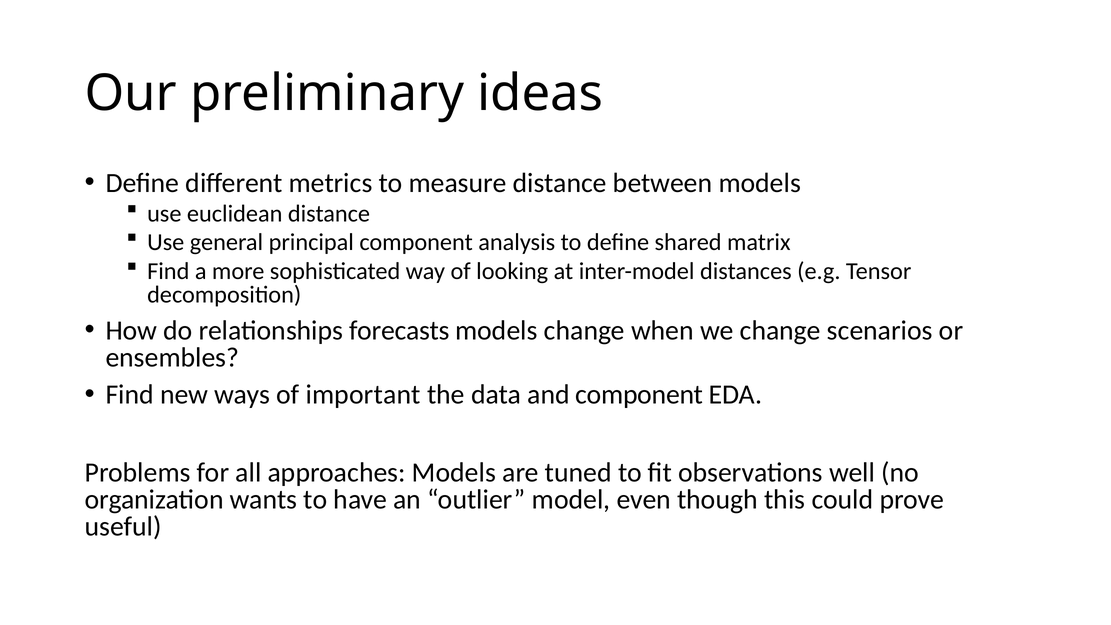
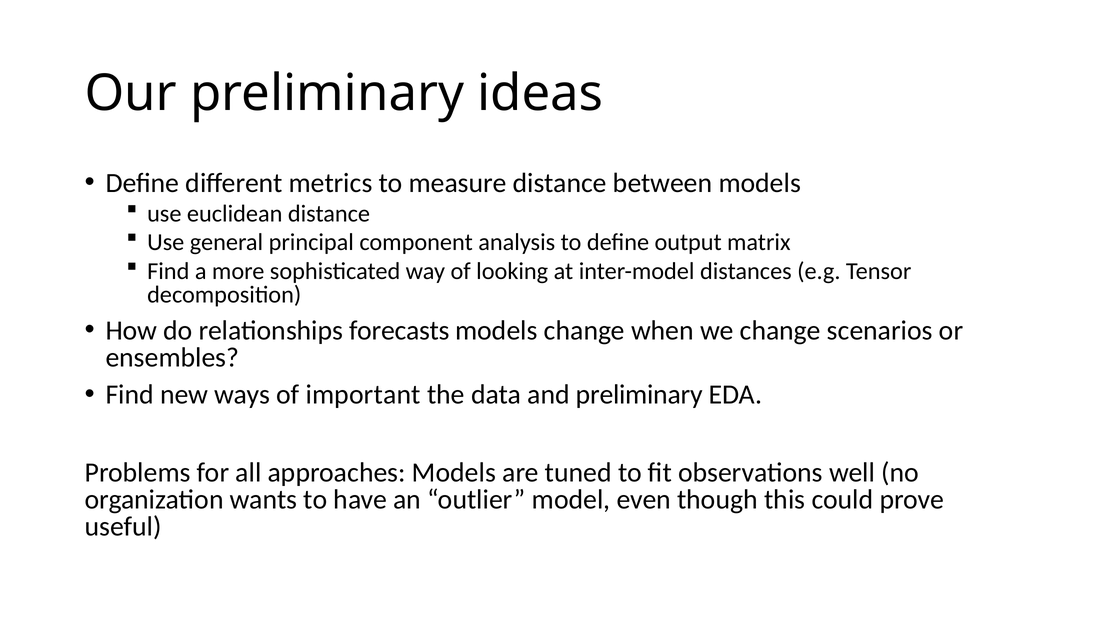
shared: shared -> output
and component: component -> preliminary
